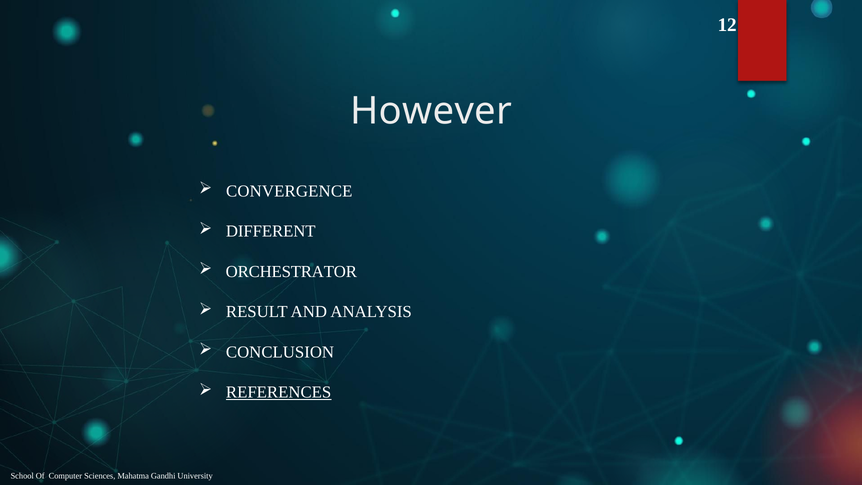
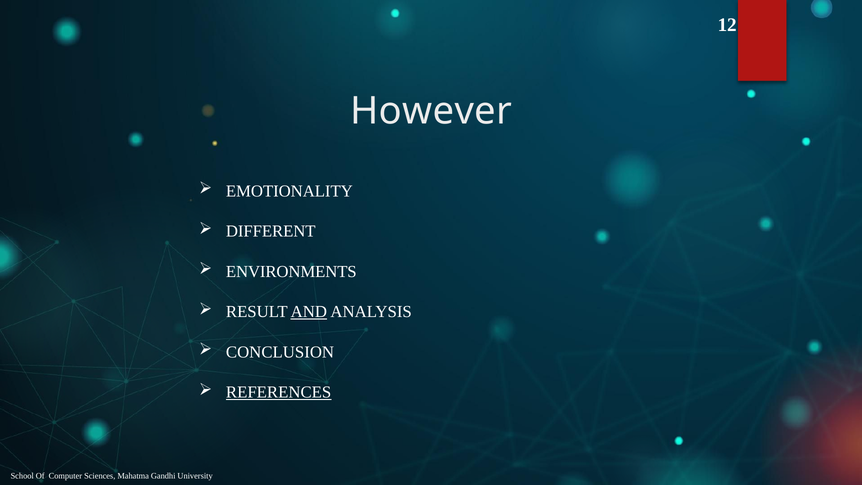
CONVERGENCE: CONVERGENCE -> EMOTIONALITY
ORCHESTRATOR: ORCHESTRATOR -> ENVIRONMENTS
AND underline: none -> present
